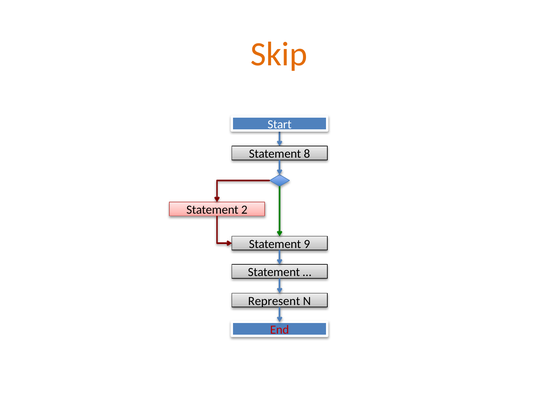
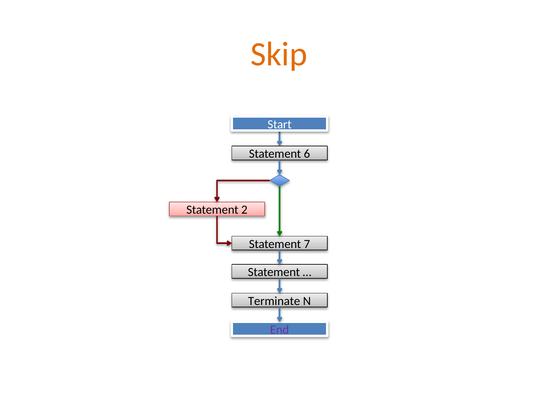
8: 8 -> 6
9: 9 -> 7
Represent: Represent -> Terminate
End colour: red -> purple
